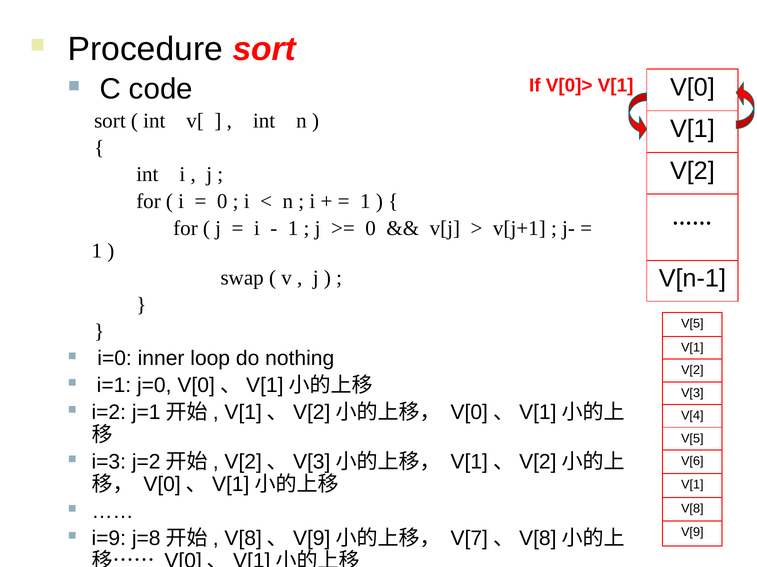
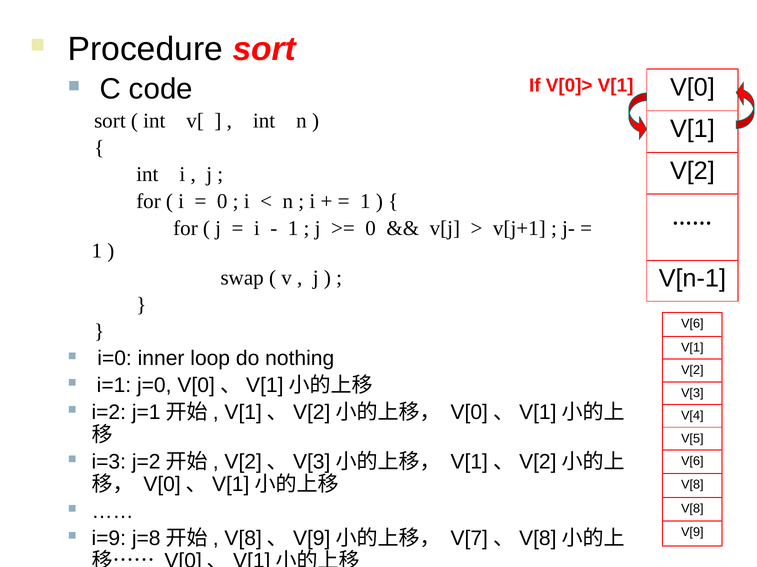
V[5 at (692, 324): V[5 -> V[6
V[1 at (692, 485): V[1 -> V[8
